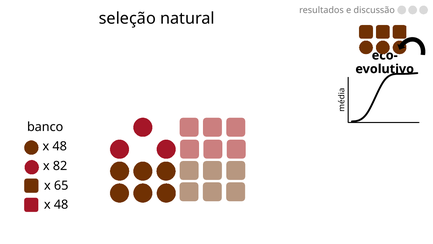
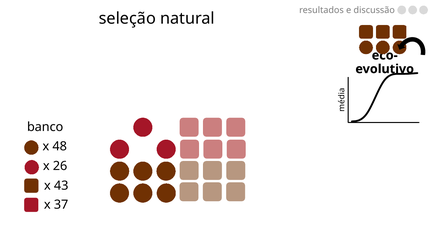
82: 82 -> 26
65: 65 -> 43
48 at (61, 204): 48 -> 37
